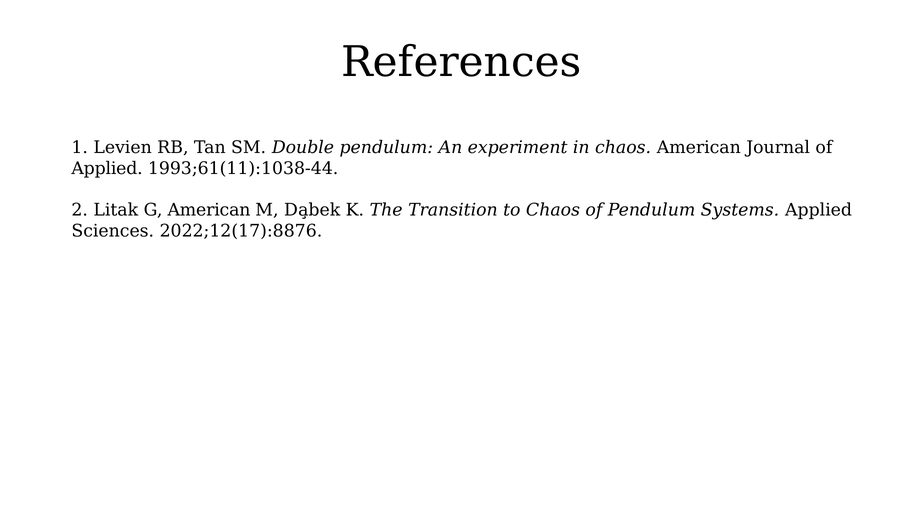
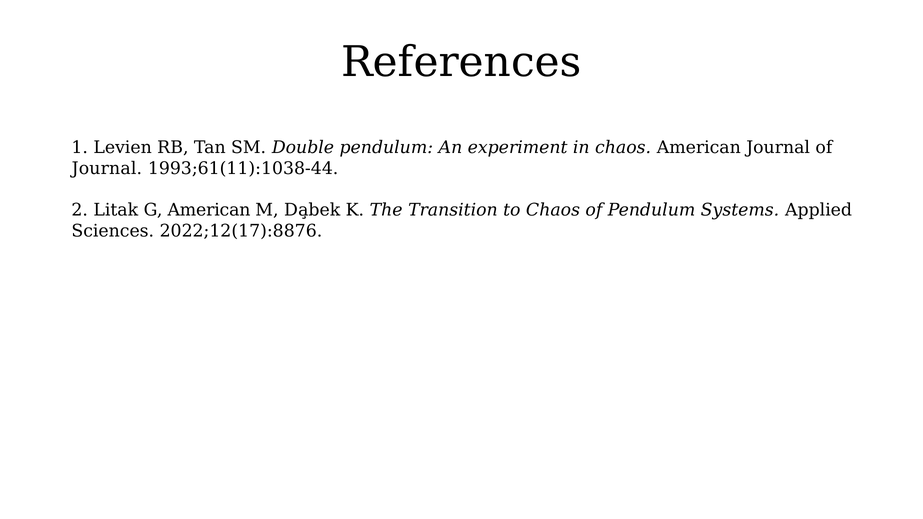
Applied at (107, 169): Applied -> Journal
